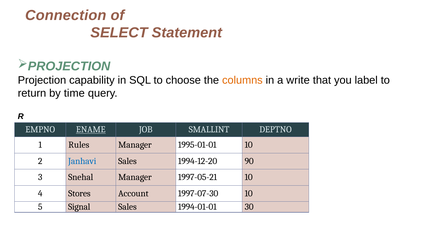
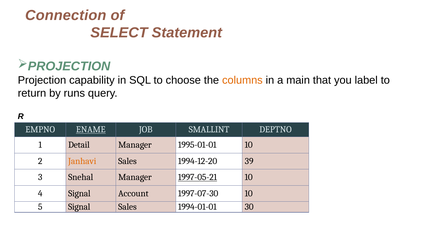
write: write -> main
time: time -> runs
Rules: Rules -> Detail
Janhavi colour: blue -> orange
90: 90 -> 39
1997-05-21 underline: none -> present
4 Stores: Stores -> Signal
